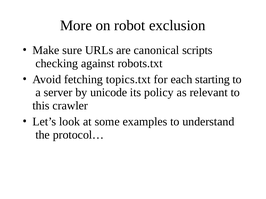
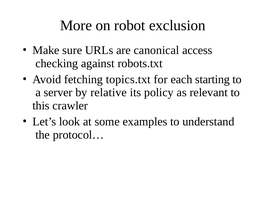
scripts: scripts -> access
unicode: unicode -> relative
